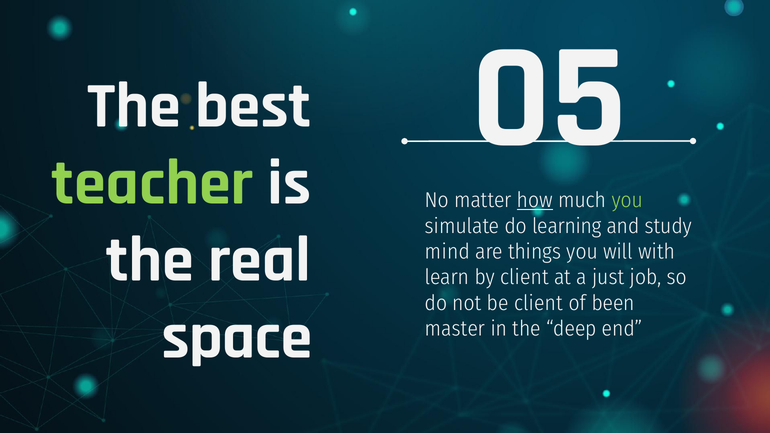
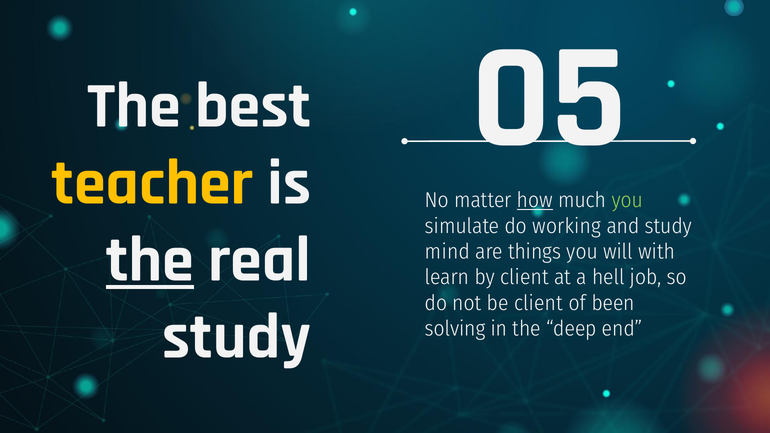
teacher colour: light green -> yellow
learning: learning -> working
the at (150, 260) underline: none -> present
just: just -> hell
space at (237, 337): space -> study
master: master -> solving
